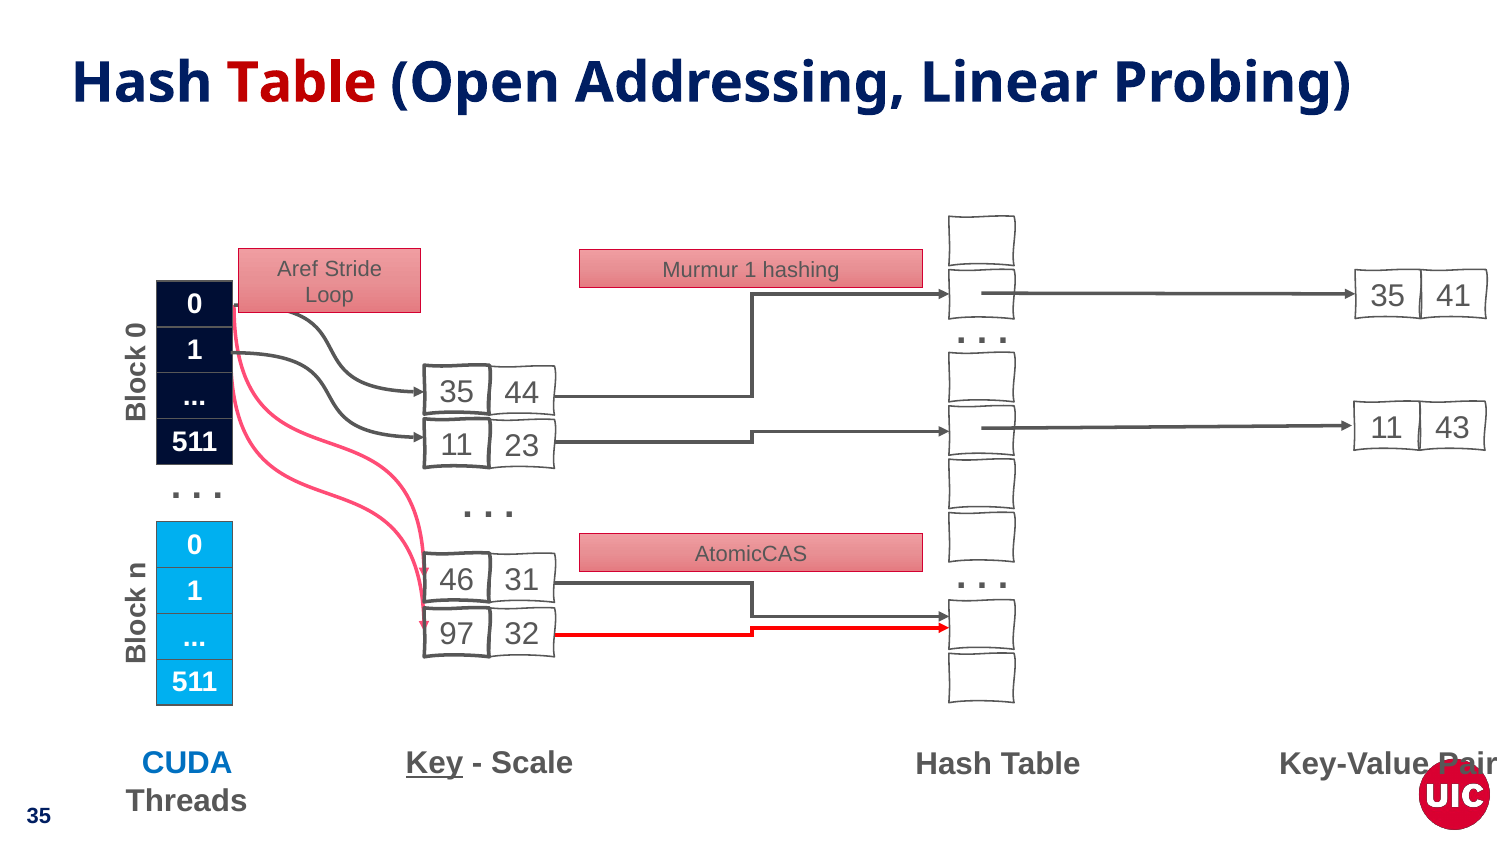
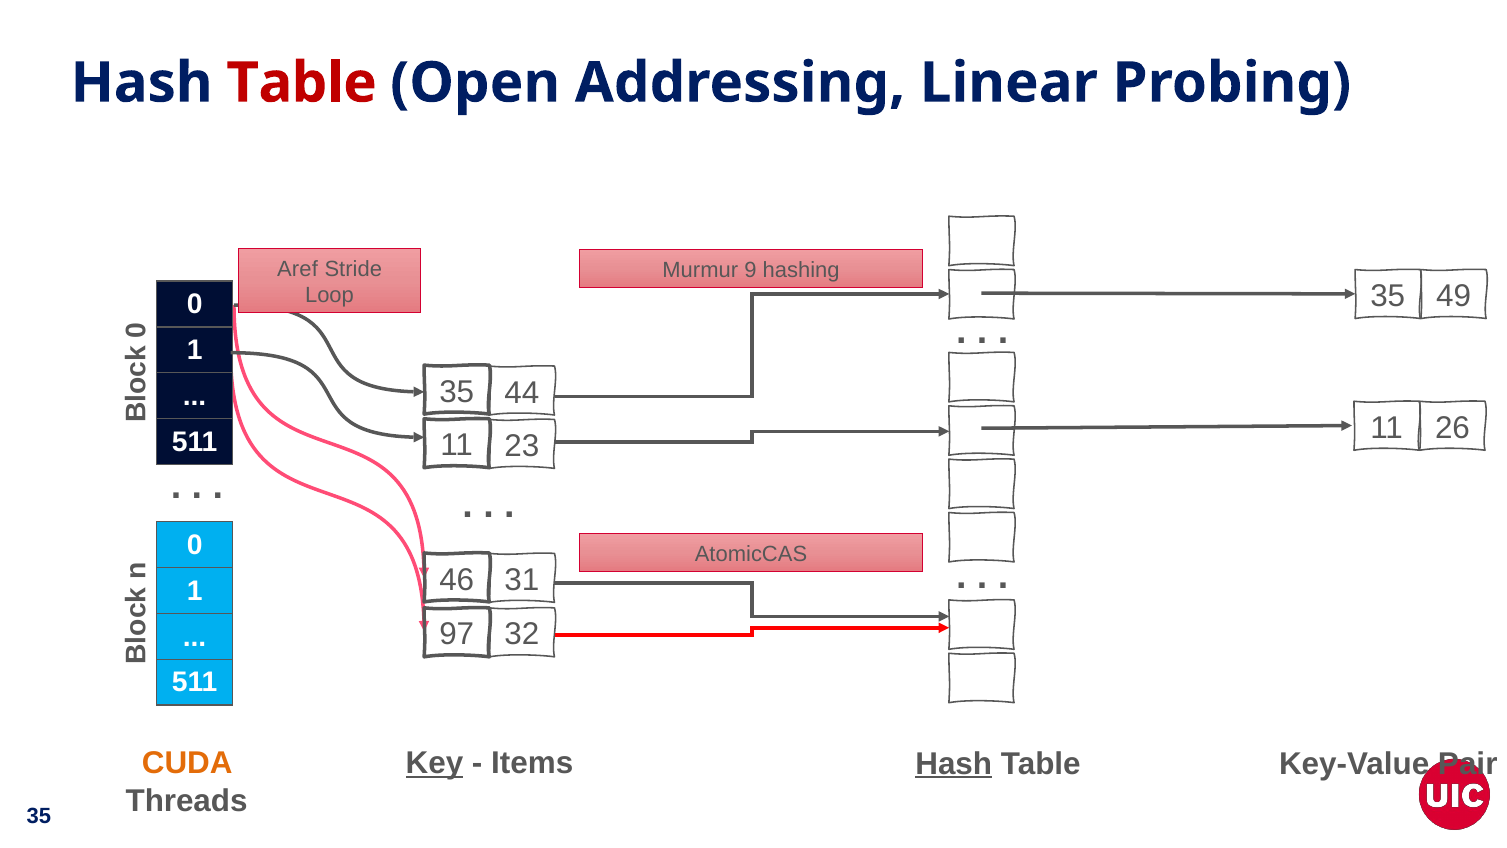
Murmur 1: 1 -> 9
41: 41 -> 49
43: 43 -> 26
CUDA colour: blue -> orange
Scale: Scale -> Items
Hash at (954, 763) underline: none -> present
